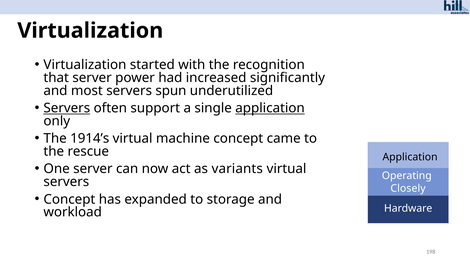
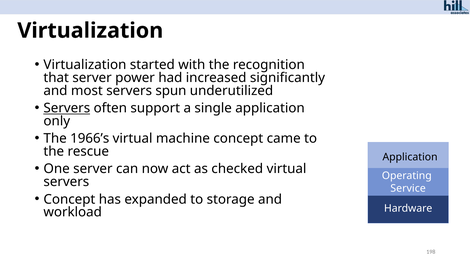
application at (270, 108) underline: present -> none
1914’s: 1914’s -> 1966’s
variants: variants -> checked
Closely: Closely -> Service
